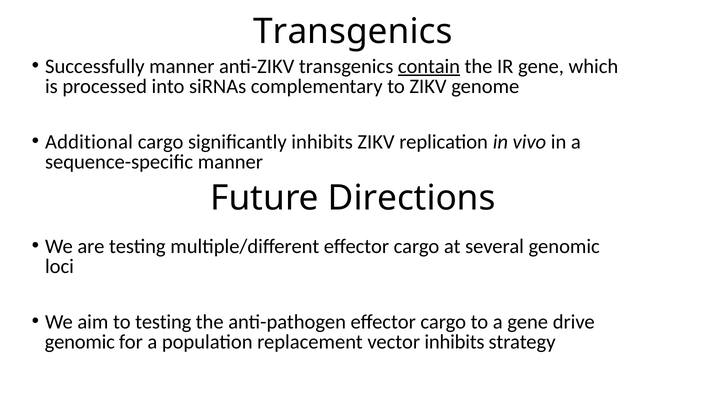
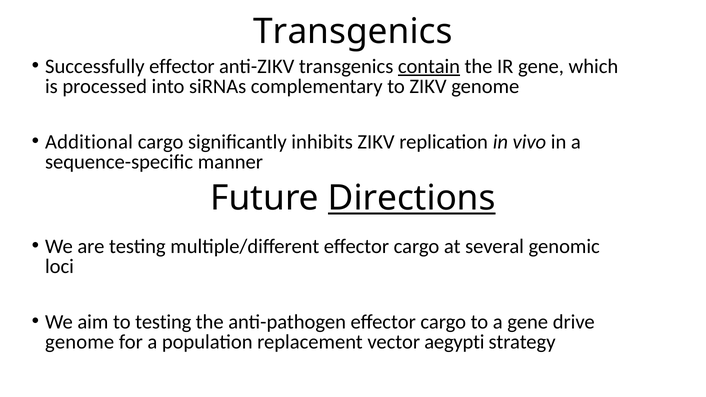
Successfully manner: manner -> effector
Directions underline: none -> present
genomic at (80, 342): genomic -> genome
vector inhibits: inhibits -> aegypti
